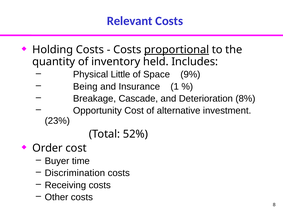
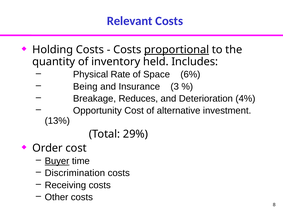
Little: Little -> Rate
9%: 9% -> 6%
1: 1 -> 3
Cascade: Cascade -> Reduces
8%: 8% -> 4%
23%: 23% -> 13%
52%: 52% -> 29%
Buyer underline: none -> present
